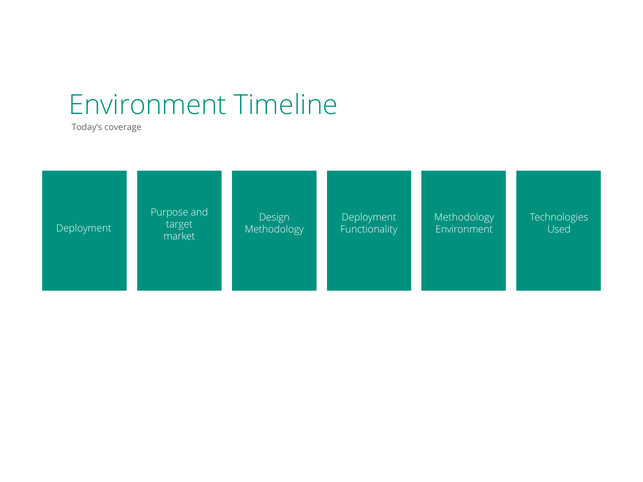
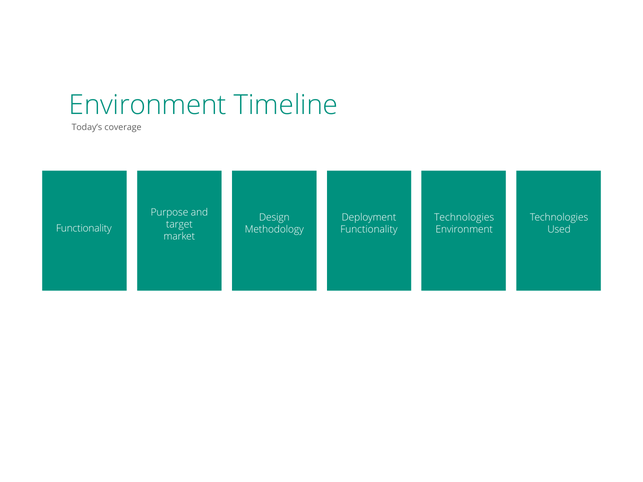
Methodology at (464, 218): Methodology -> Technologies
Deployment at (84, 228): Deployment -> Functionality
